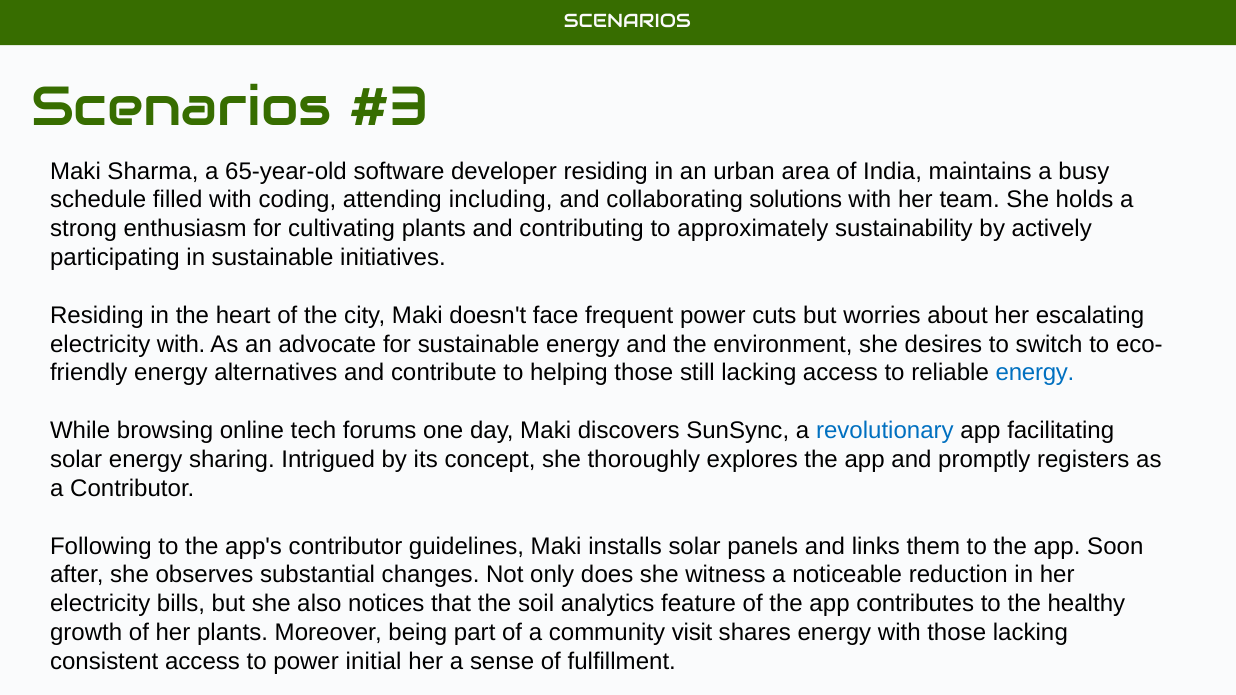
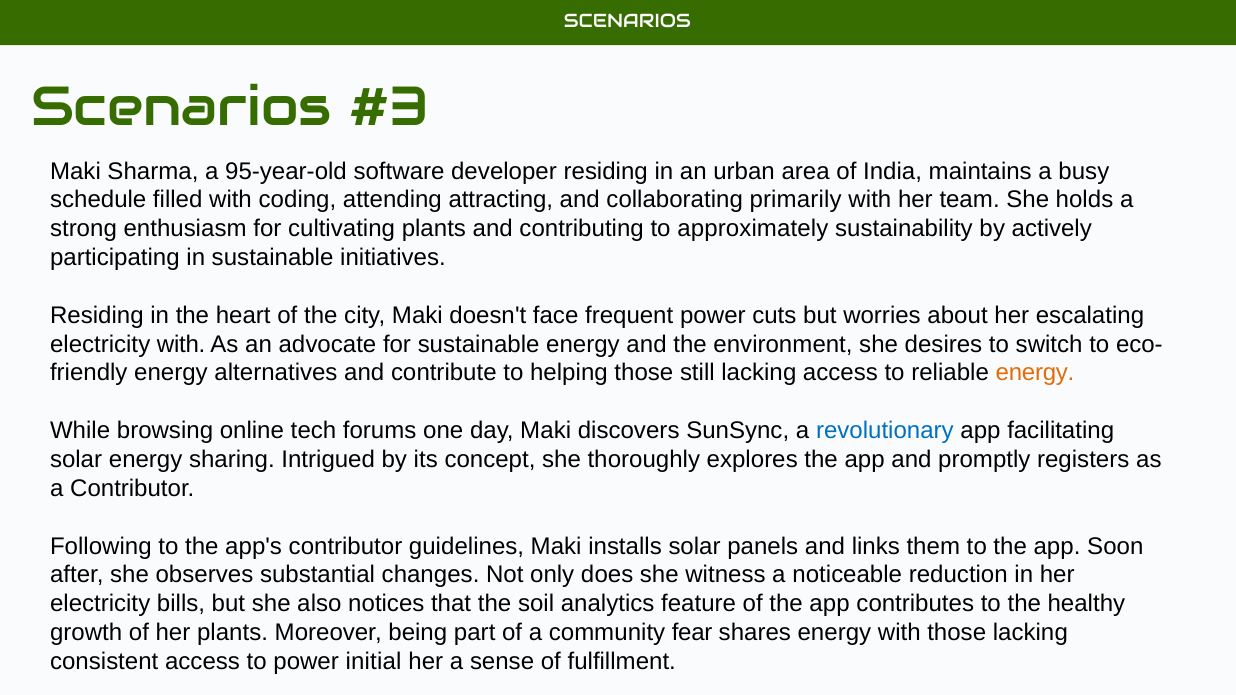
65-year-old: 65-year-old -> 95-year-old
including: including -> attracting
solutions: solutions -> primarily
energy at (1035, 373) colour: blue -> orange
visit: visit -> fear
